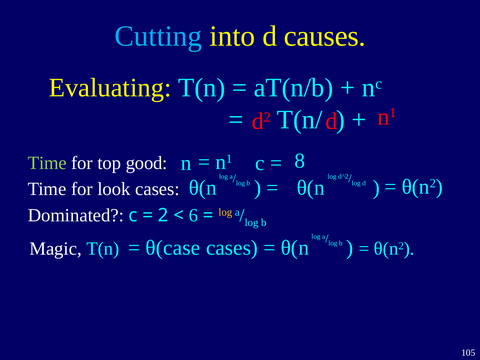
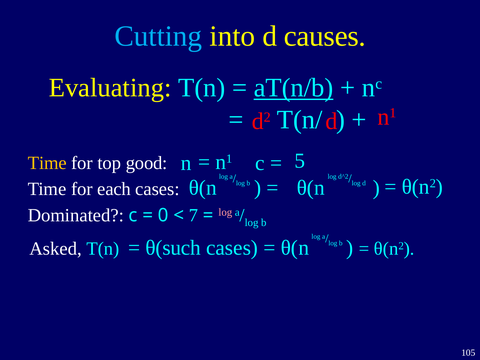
aT(n/b underline: none -> present
8: 8 -> 5
Time at (47, 163) colour: light green -> yellow
look: look -> each
2: 2 -> 0
6: 6 -> 7
log at (225, 212) colour: yellow -> pink
θ(case: θ(case -> θ(such
Magic: Magic -> Asked
